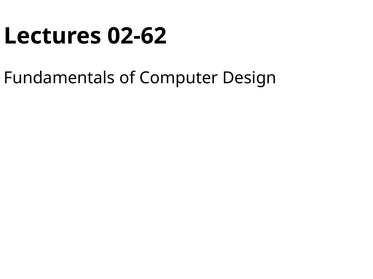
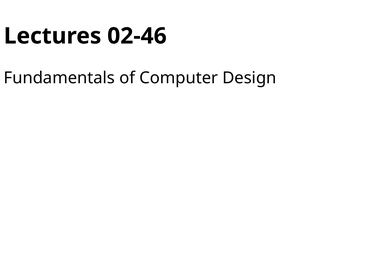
02-62: 02-62 -> 02-46
